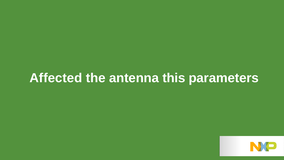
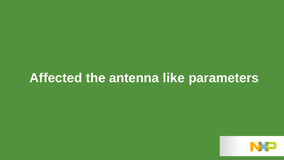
this: this -> like
